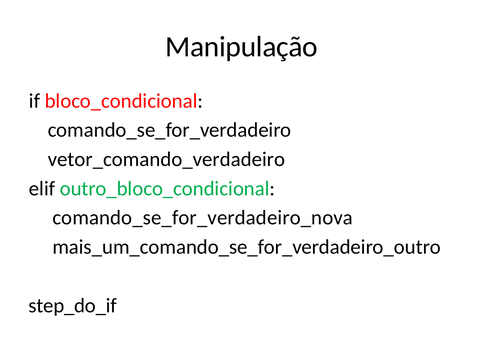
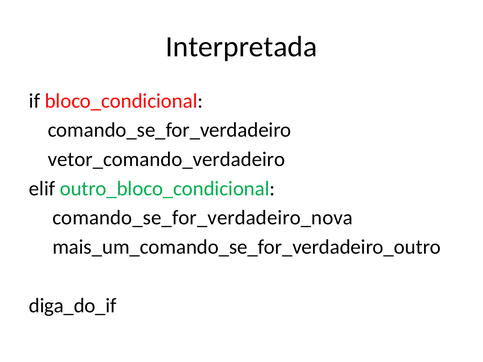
Manipulação: Manipulação -> Interpretada
step_do_if: step_do_if -> diga_do_if
